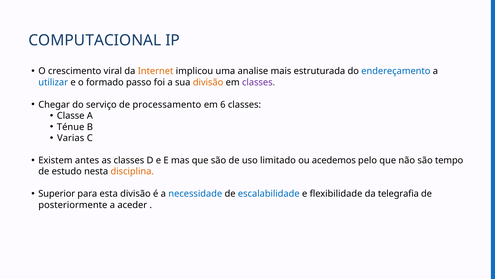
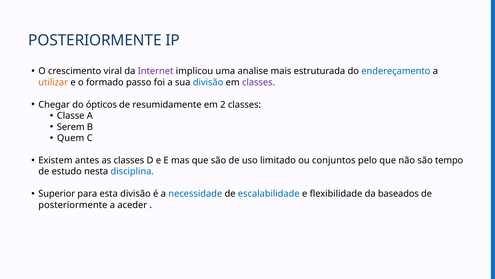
COMPUTACIONAL at (95, 40): COMPUTACIONAL -> POSTERIORMENTE
Internet colour: orange -> purple
utilizar colour: blue -> orange
divisão at (208, 82) colour: orange -> blue
serviço: serviço -> ópticos
processamento: processamento -> resumidamente
6: 6 -> 2
Ténue: Ténue -> Serem
Varias: Varias -> Quem
acedemos: acedemos -> conjuntos
disciplina colour: orange -> blue
telegrafia: telegrafia -> baseados
